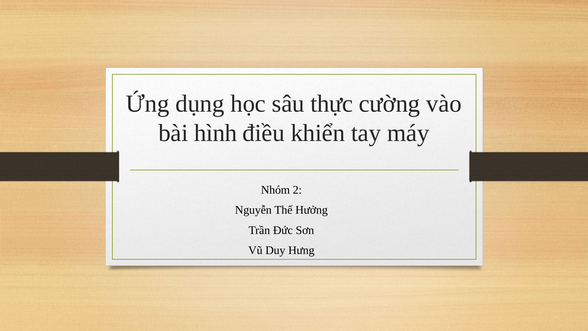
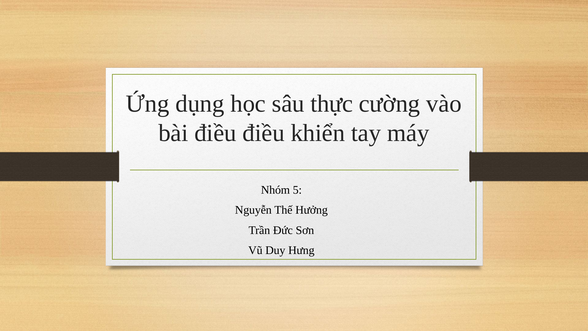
bài hình: hình -> điều
2: 2 -> 5
